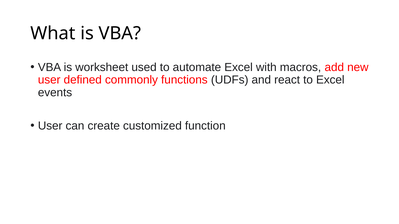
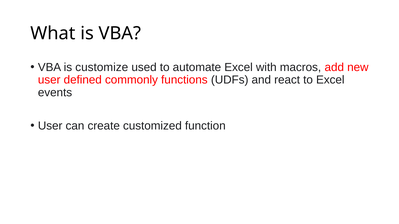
worksheet: worksheet -> customize
